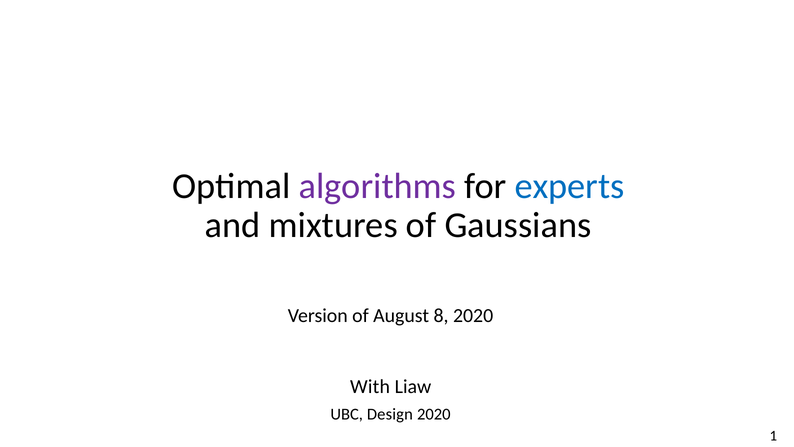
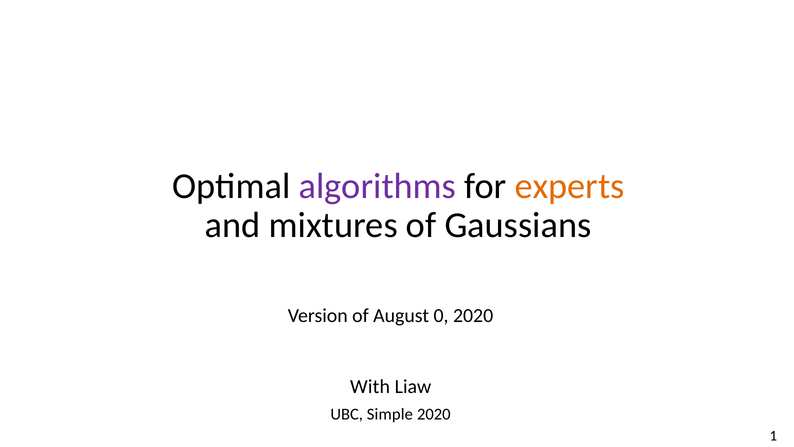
experts colour: blue -> orange
8: 8 -> 0
Design: Design -> Simple
